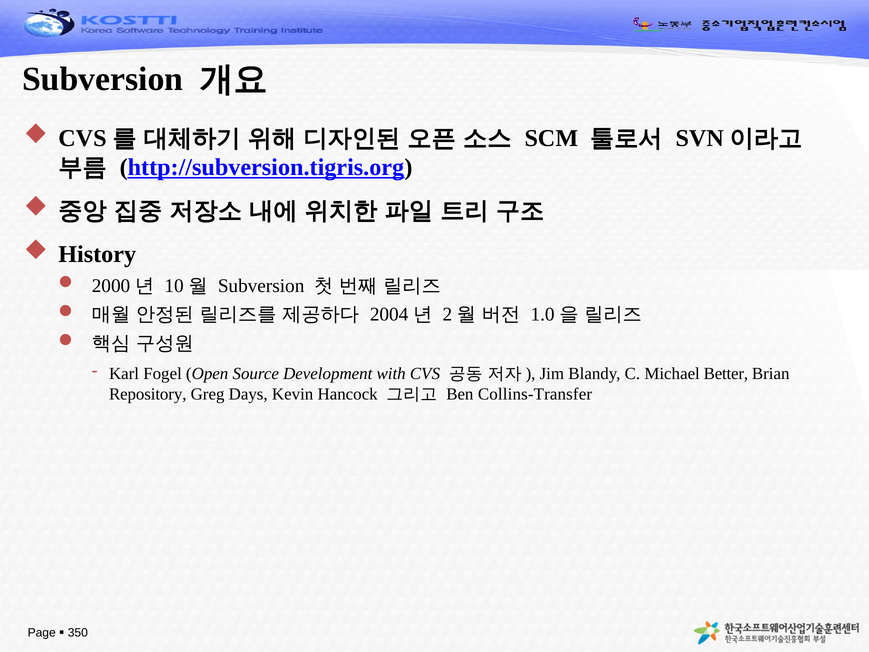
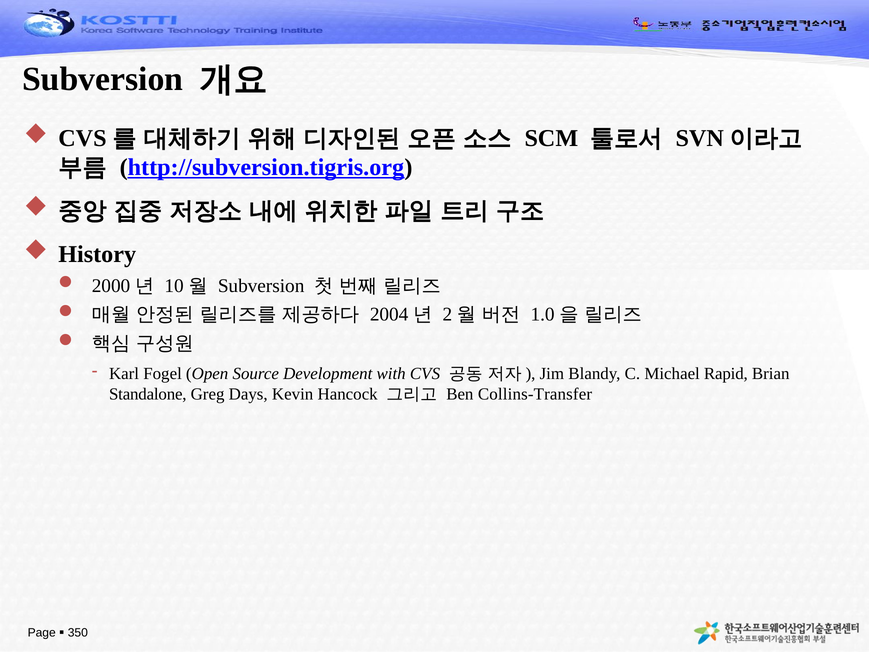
Better: Better -> Rapid
Repository: Repository -> Standalone
